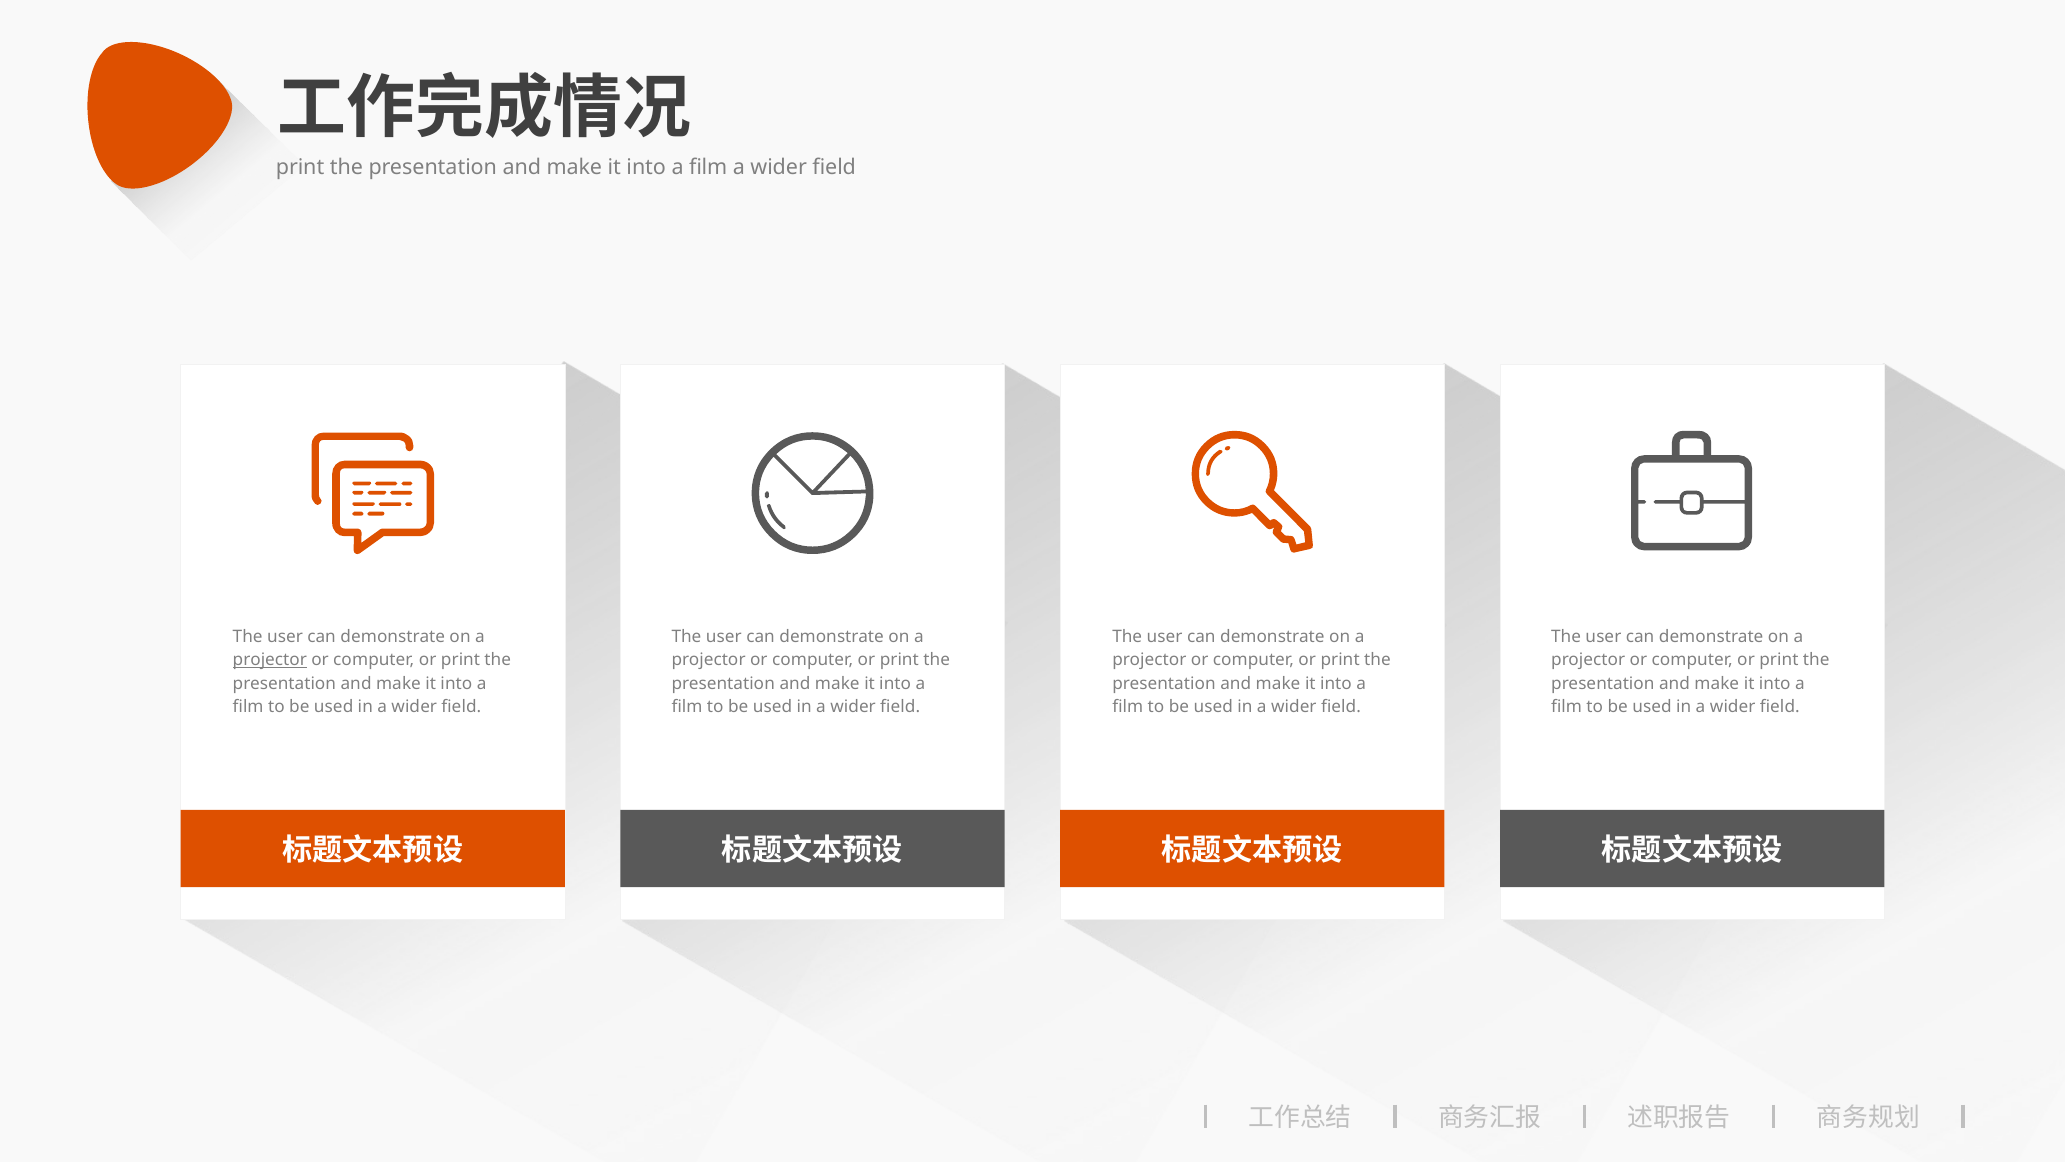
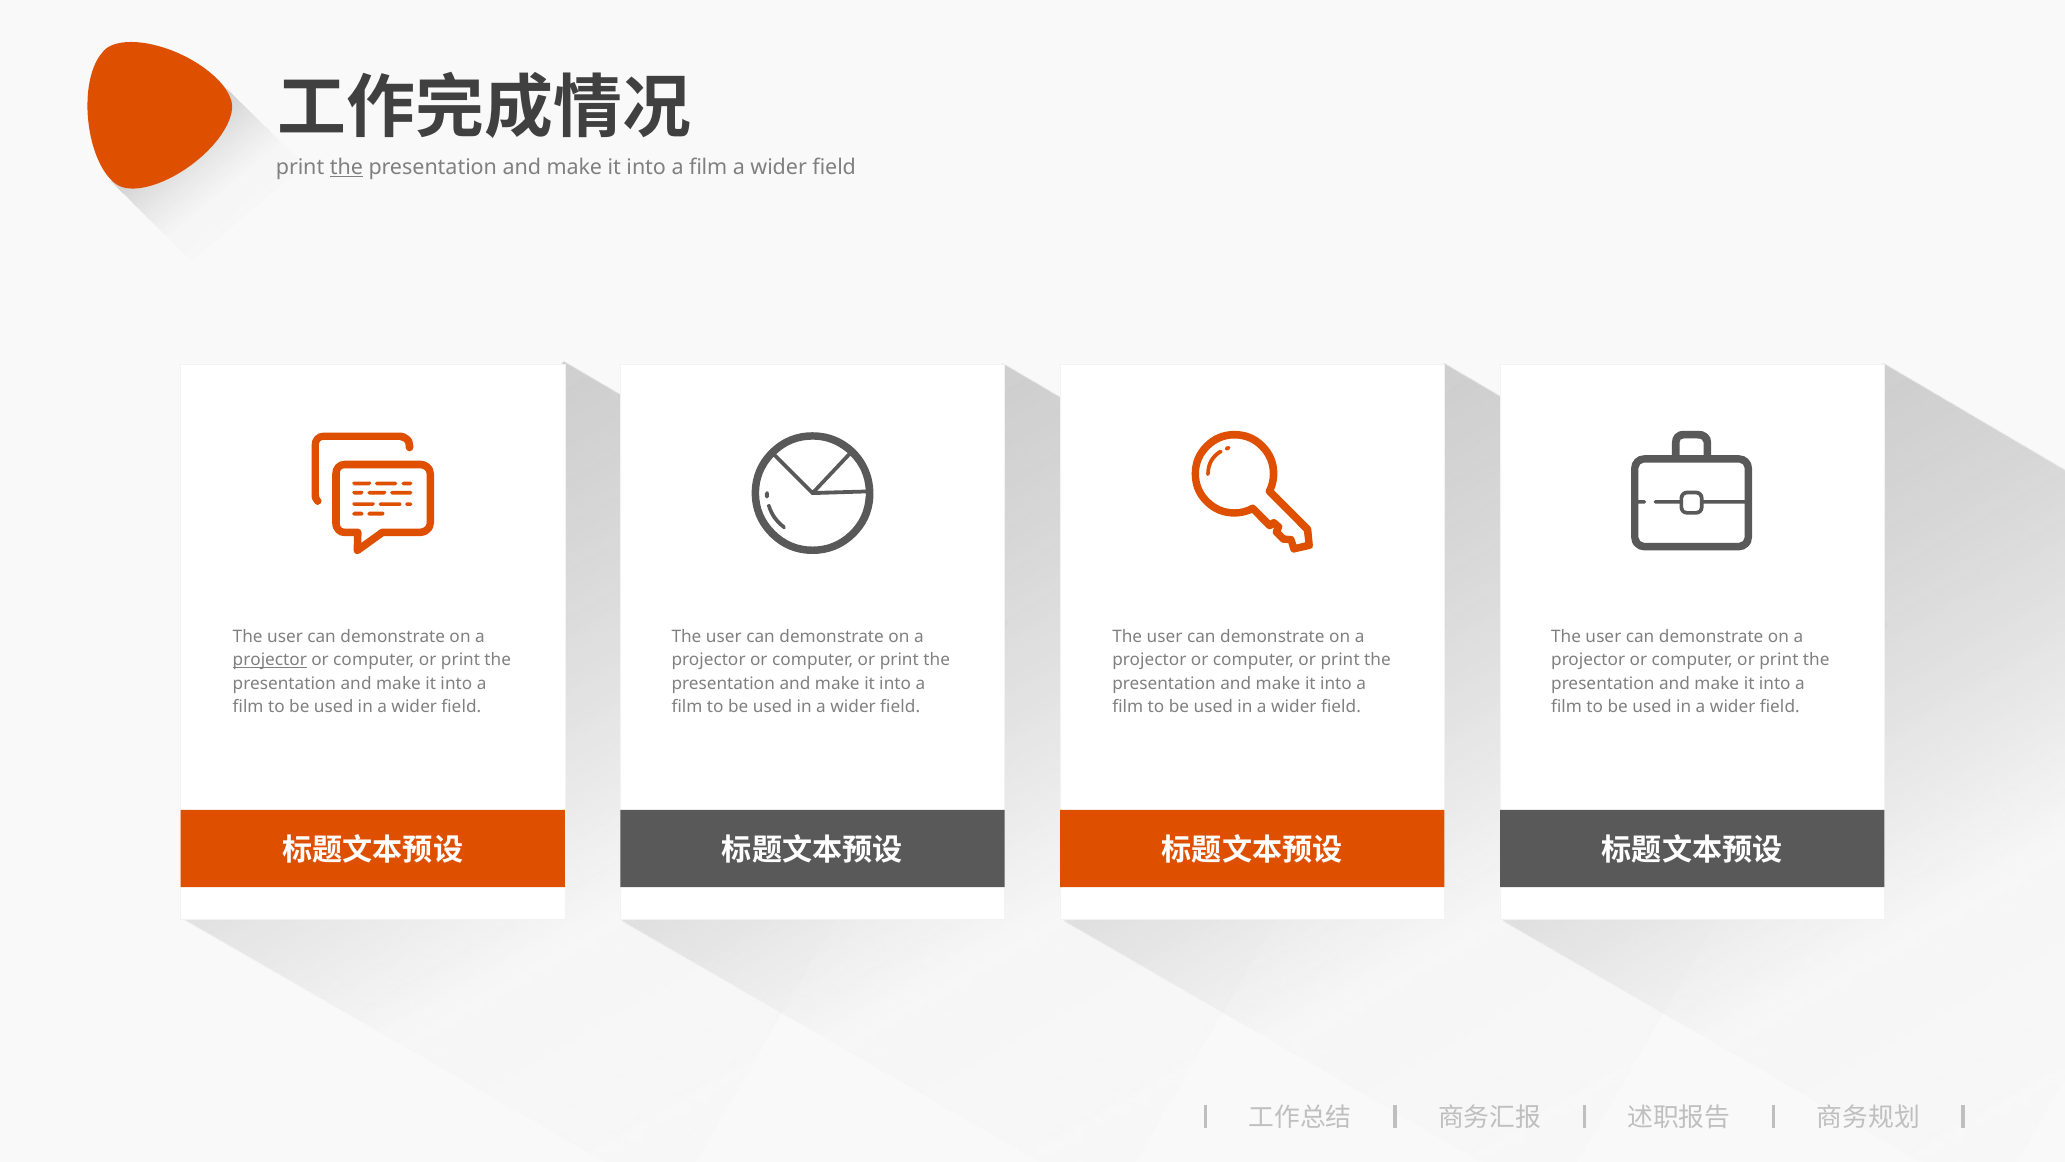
the at (346, 167) underline: none -> present
